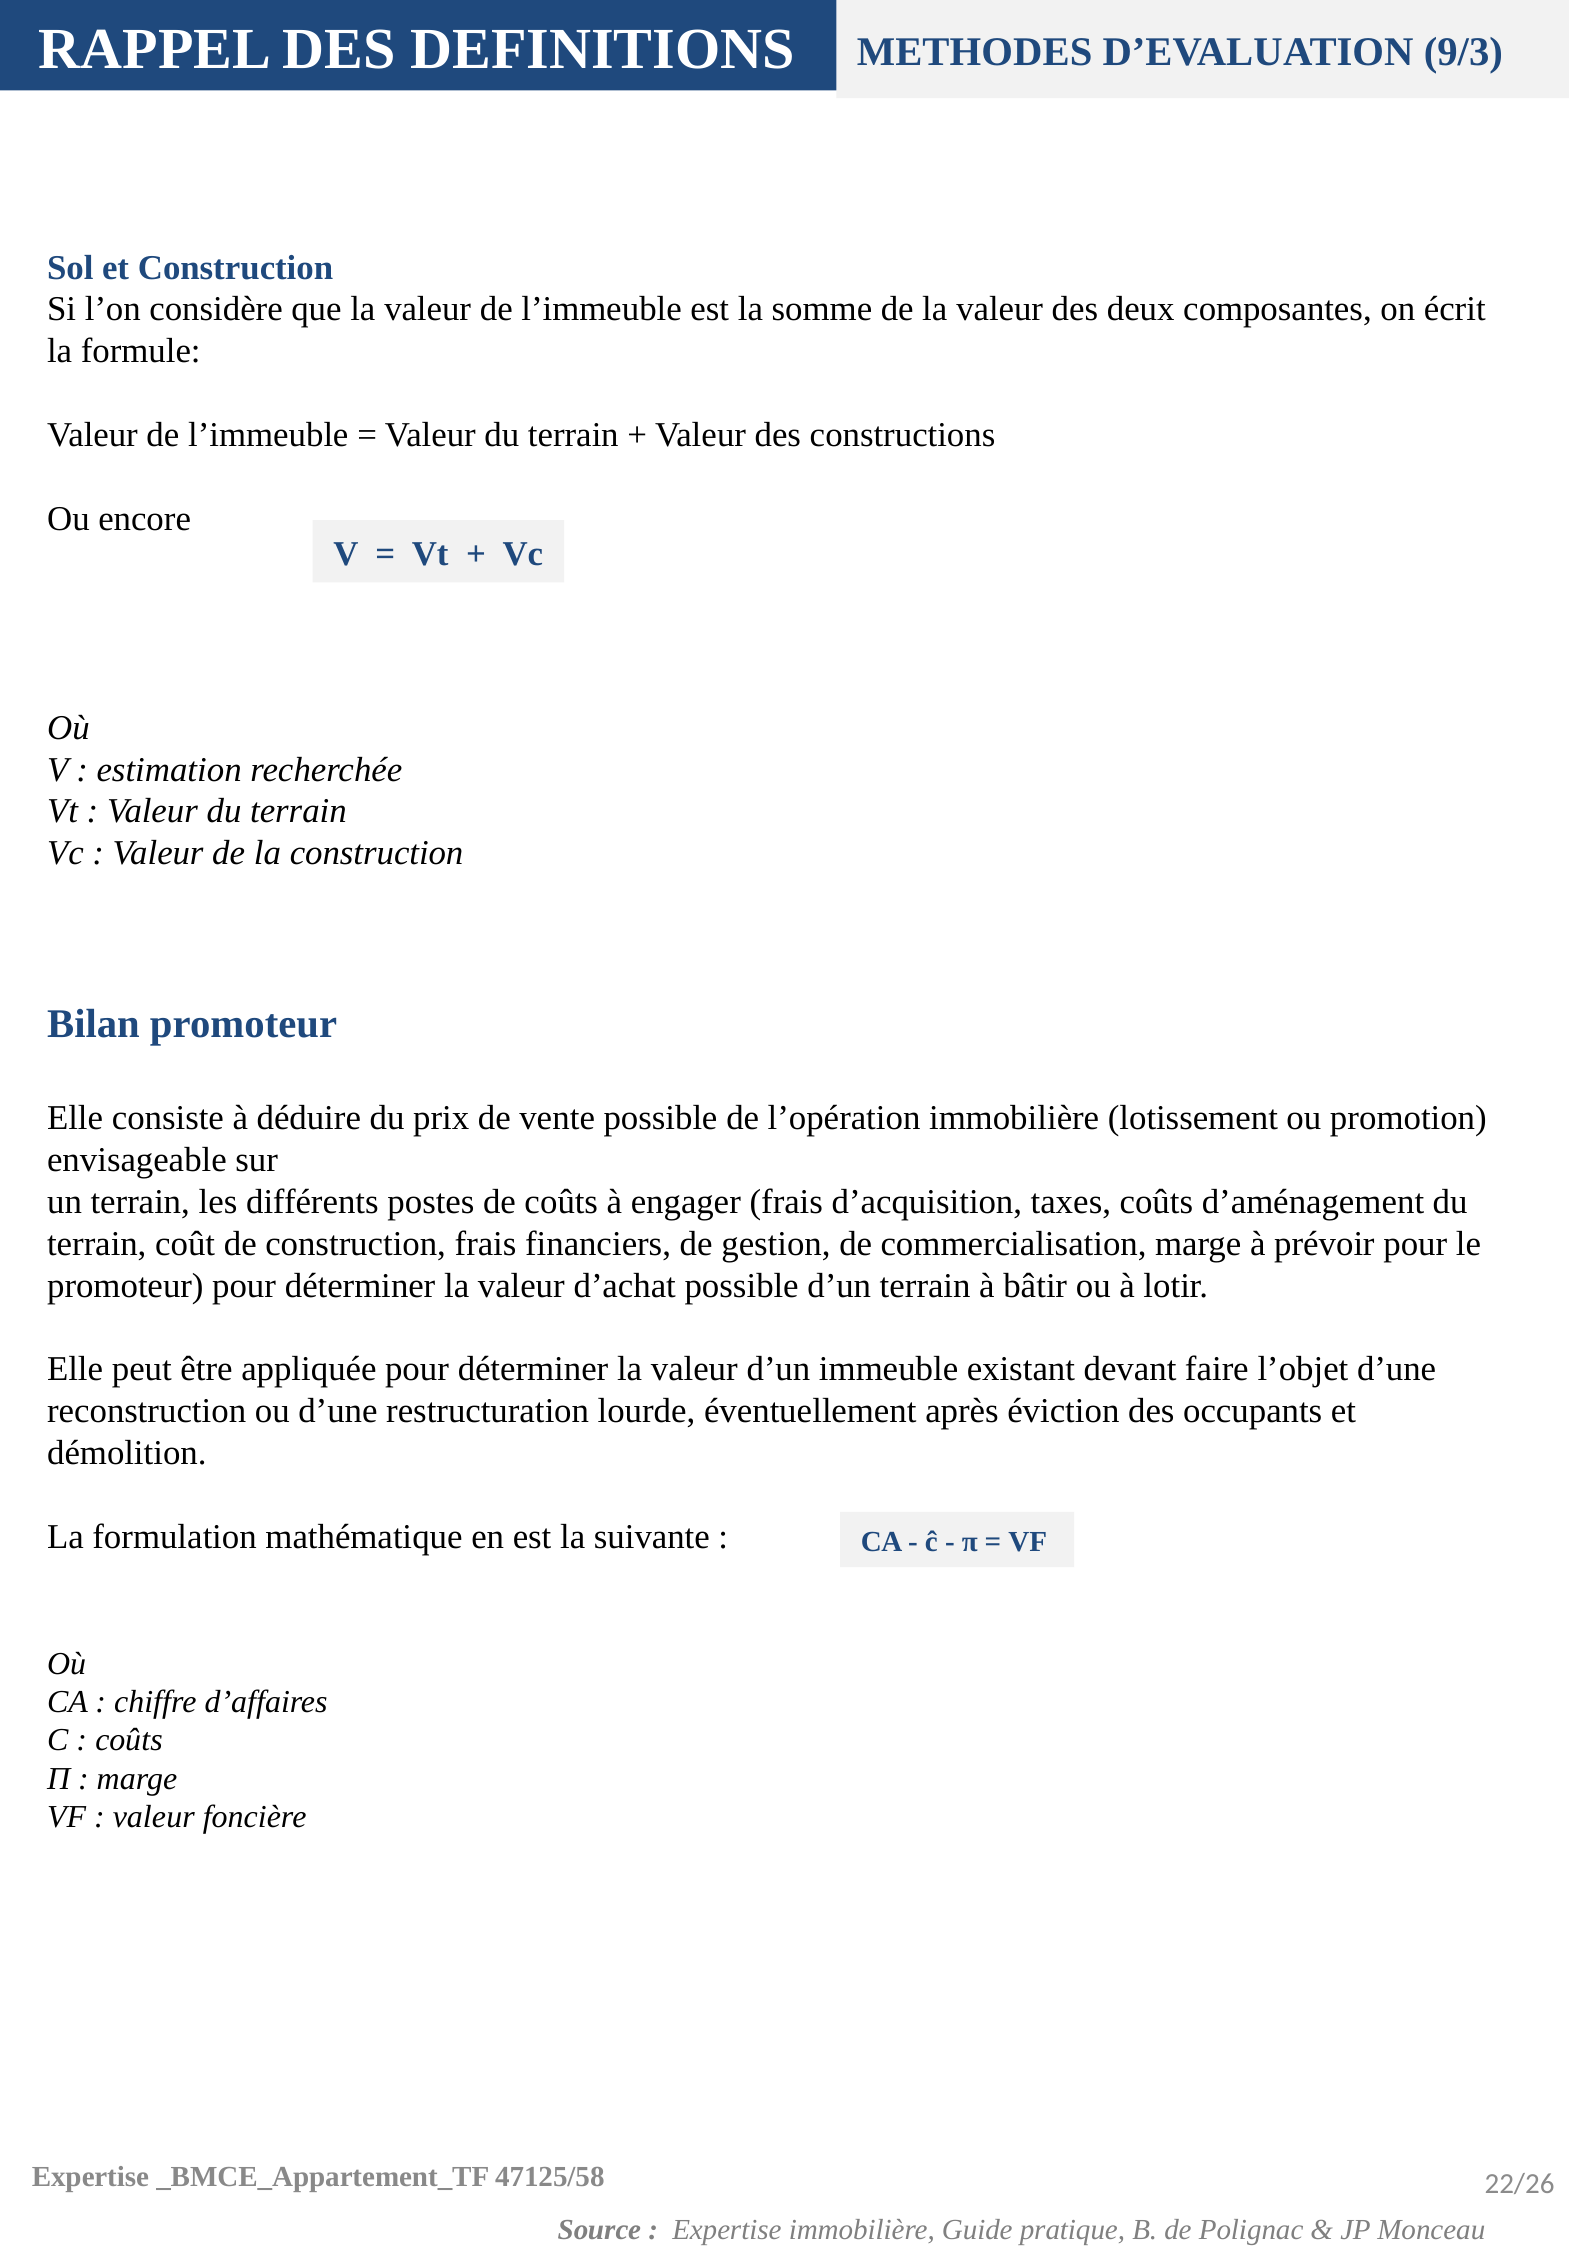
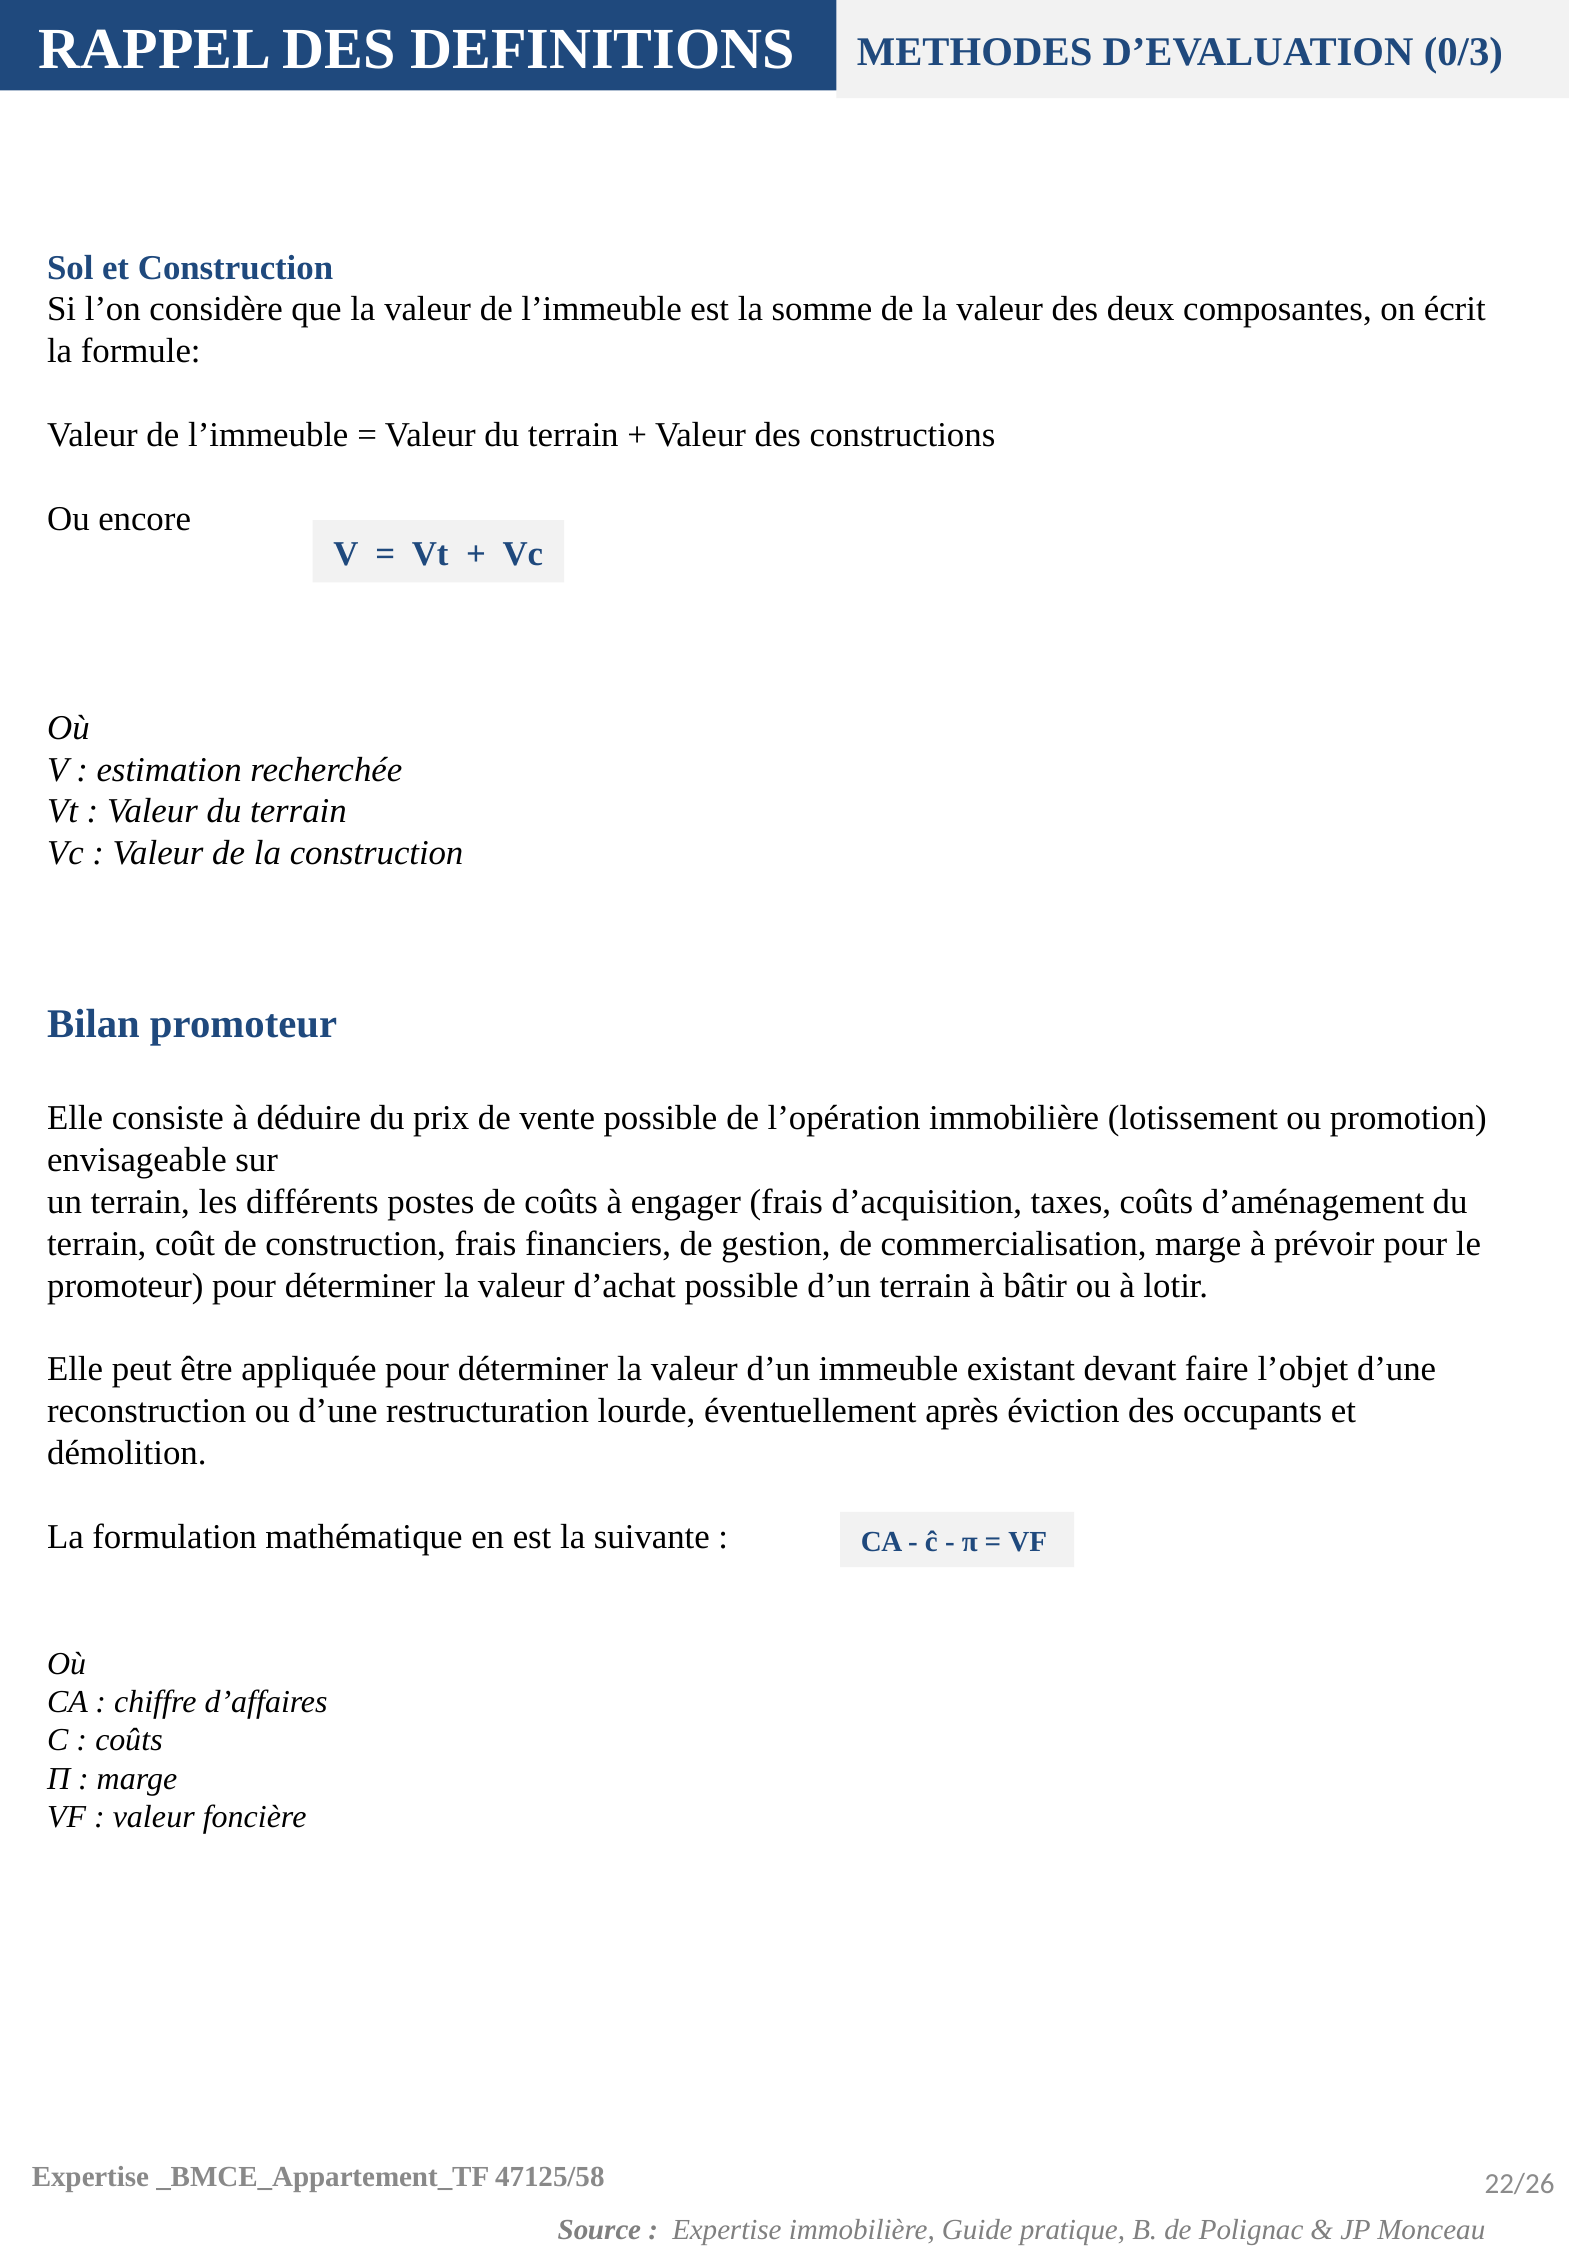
9/3: 9/3 -> 0/3
